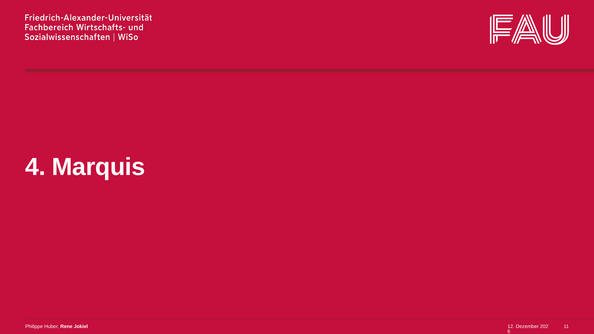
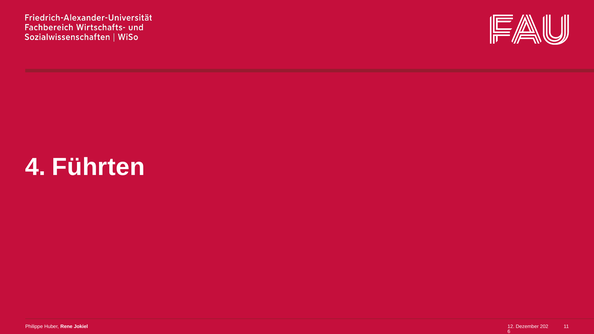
Marquis: Marquis -> Führten
